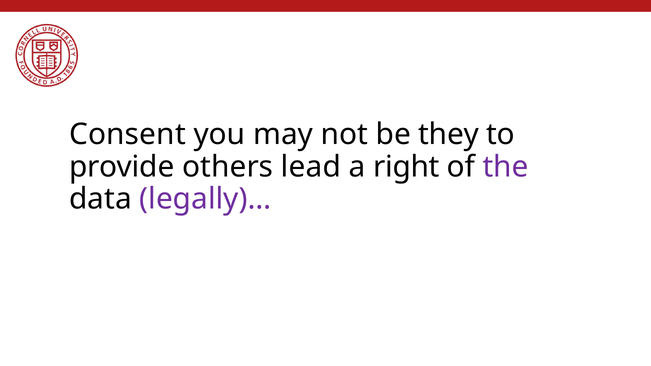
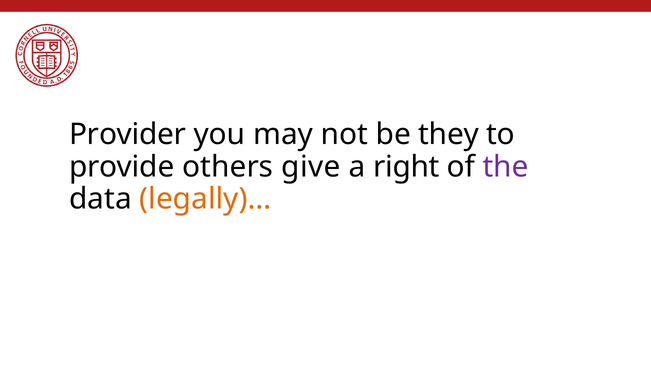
Consent: Consent -> Provider
lead: lead -> give
legally)… colour: purple -> orange
